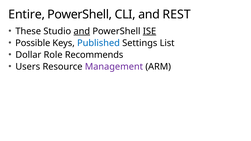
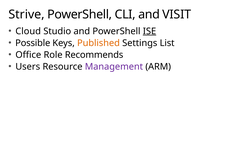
Entire: Entire -> Strive
REST: REST -> VISIT
These: These -> Cloud
and at (82, 31) underline: present -> none
Published colour: blue -> orange
Dollar: Dollar -> Office
